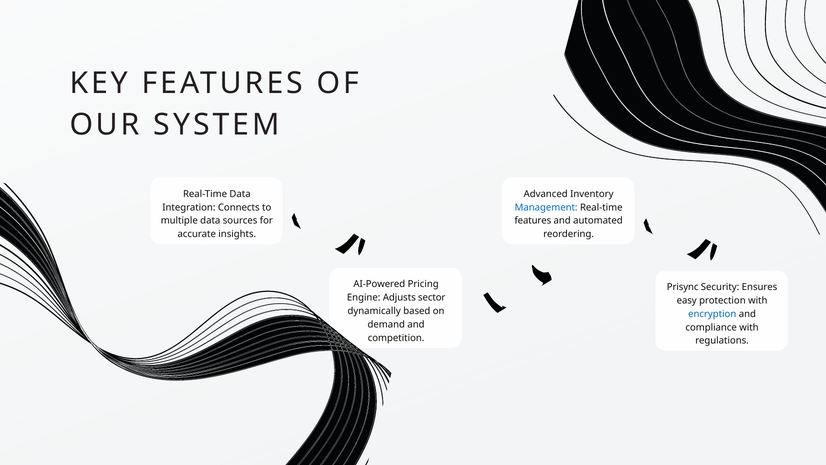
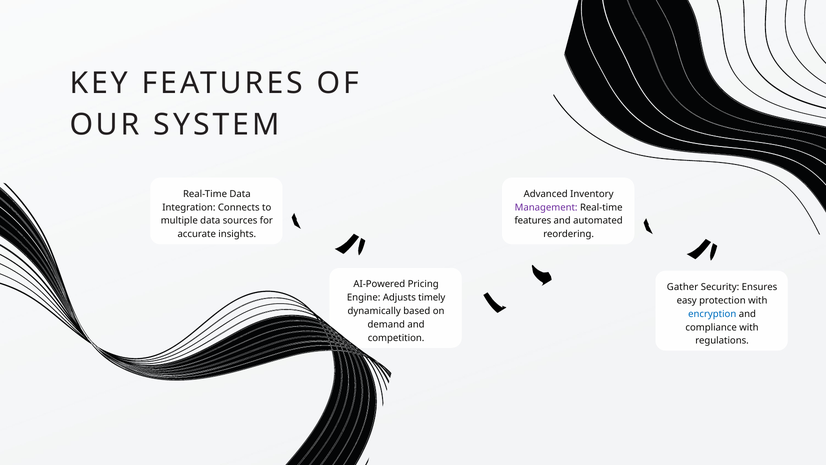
Management colour: blue -> purple
Prisync: Prisync -> Gather
sector: sector -> timely
